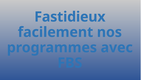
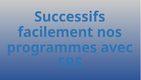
Fastidieux: Fastidieux -> Successifs
